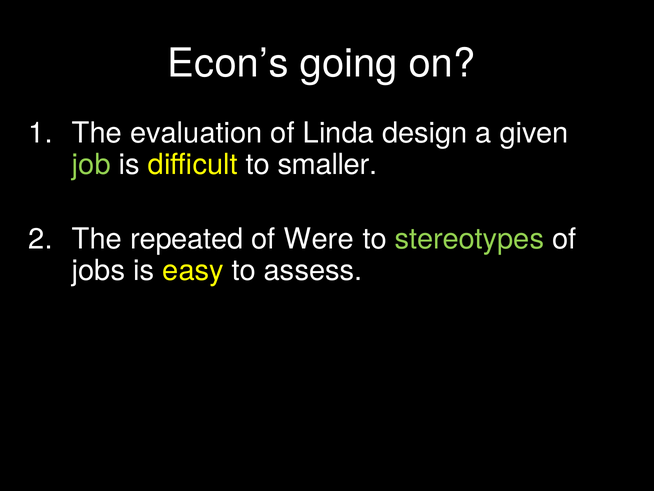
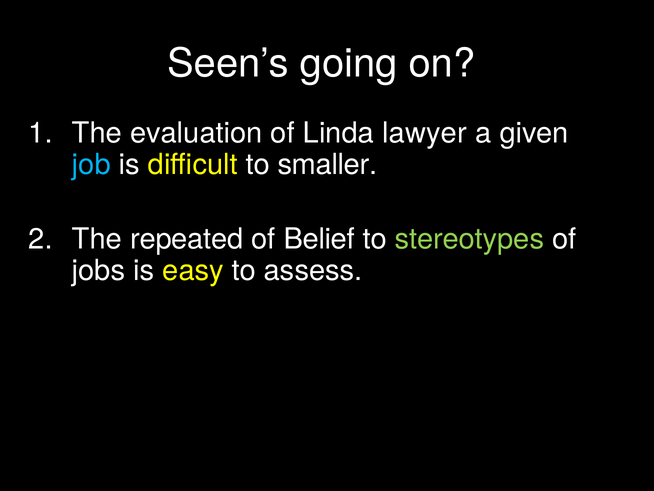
Econ’s: Econ’s -> Seen’s
design: design -> lawyer
job colour: light green -> light blue
Were: Were -> Belief
